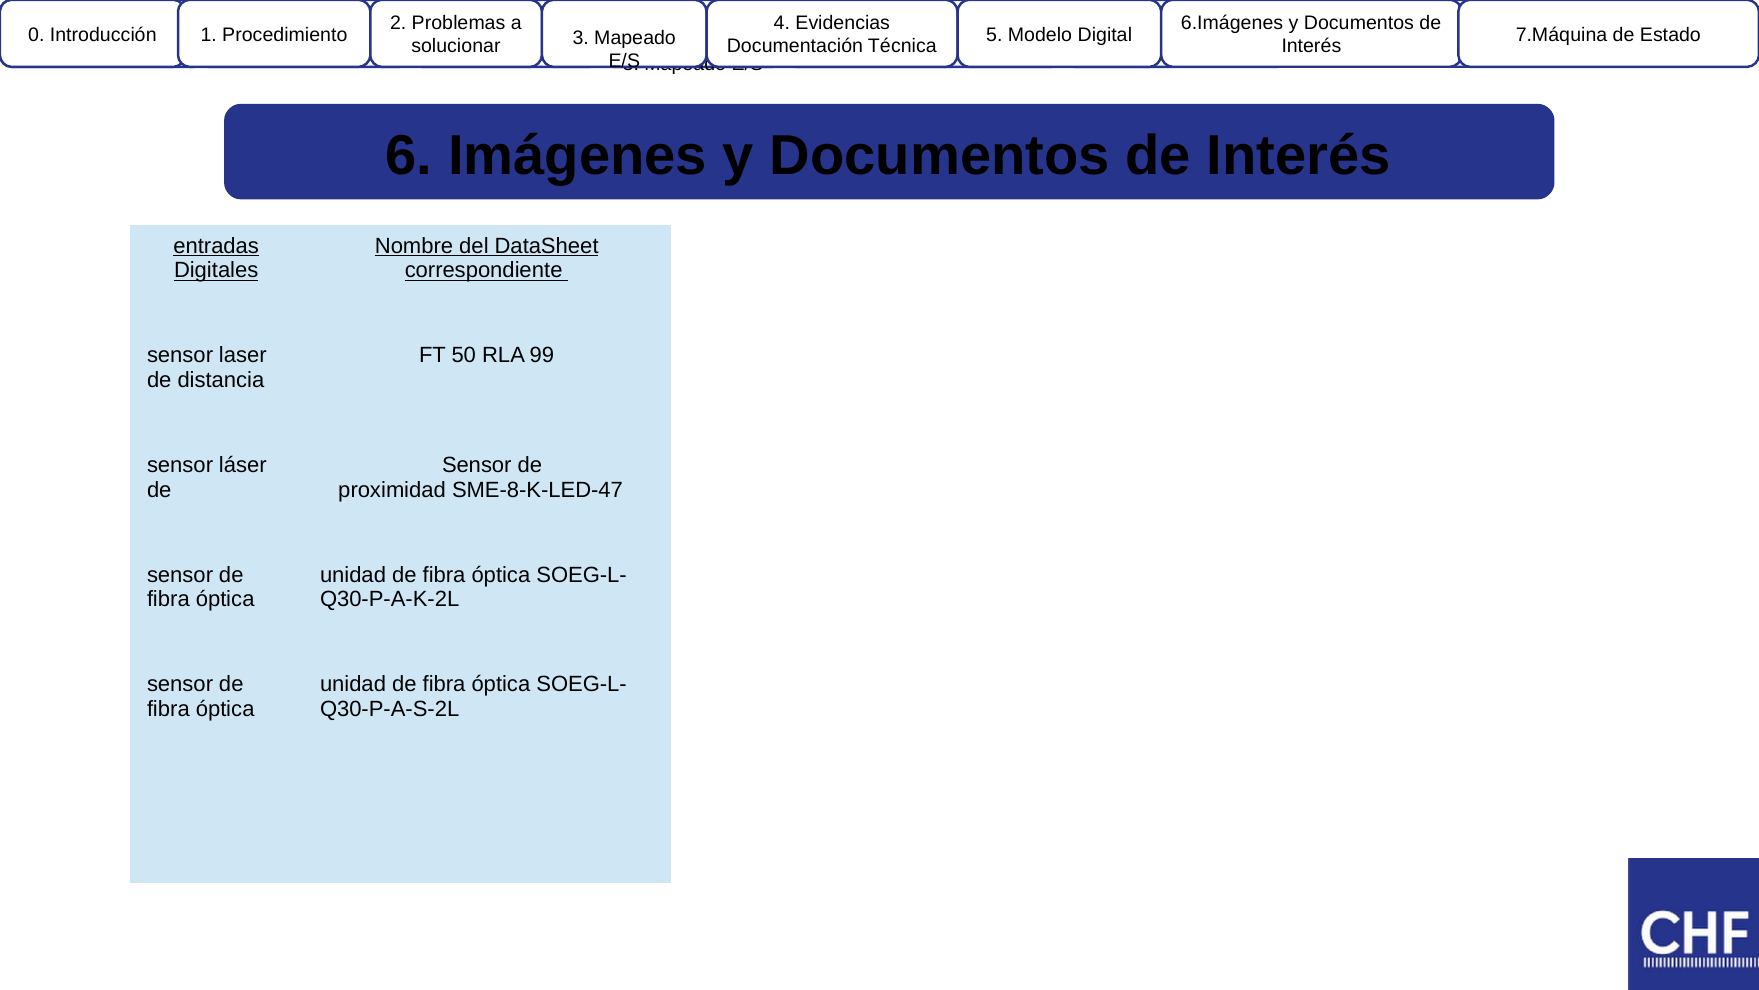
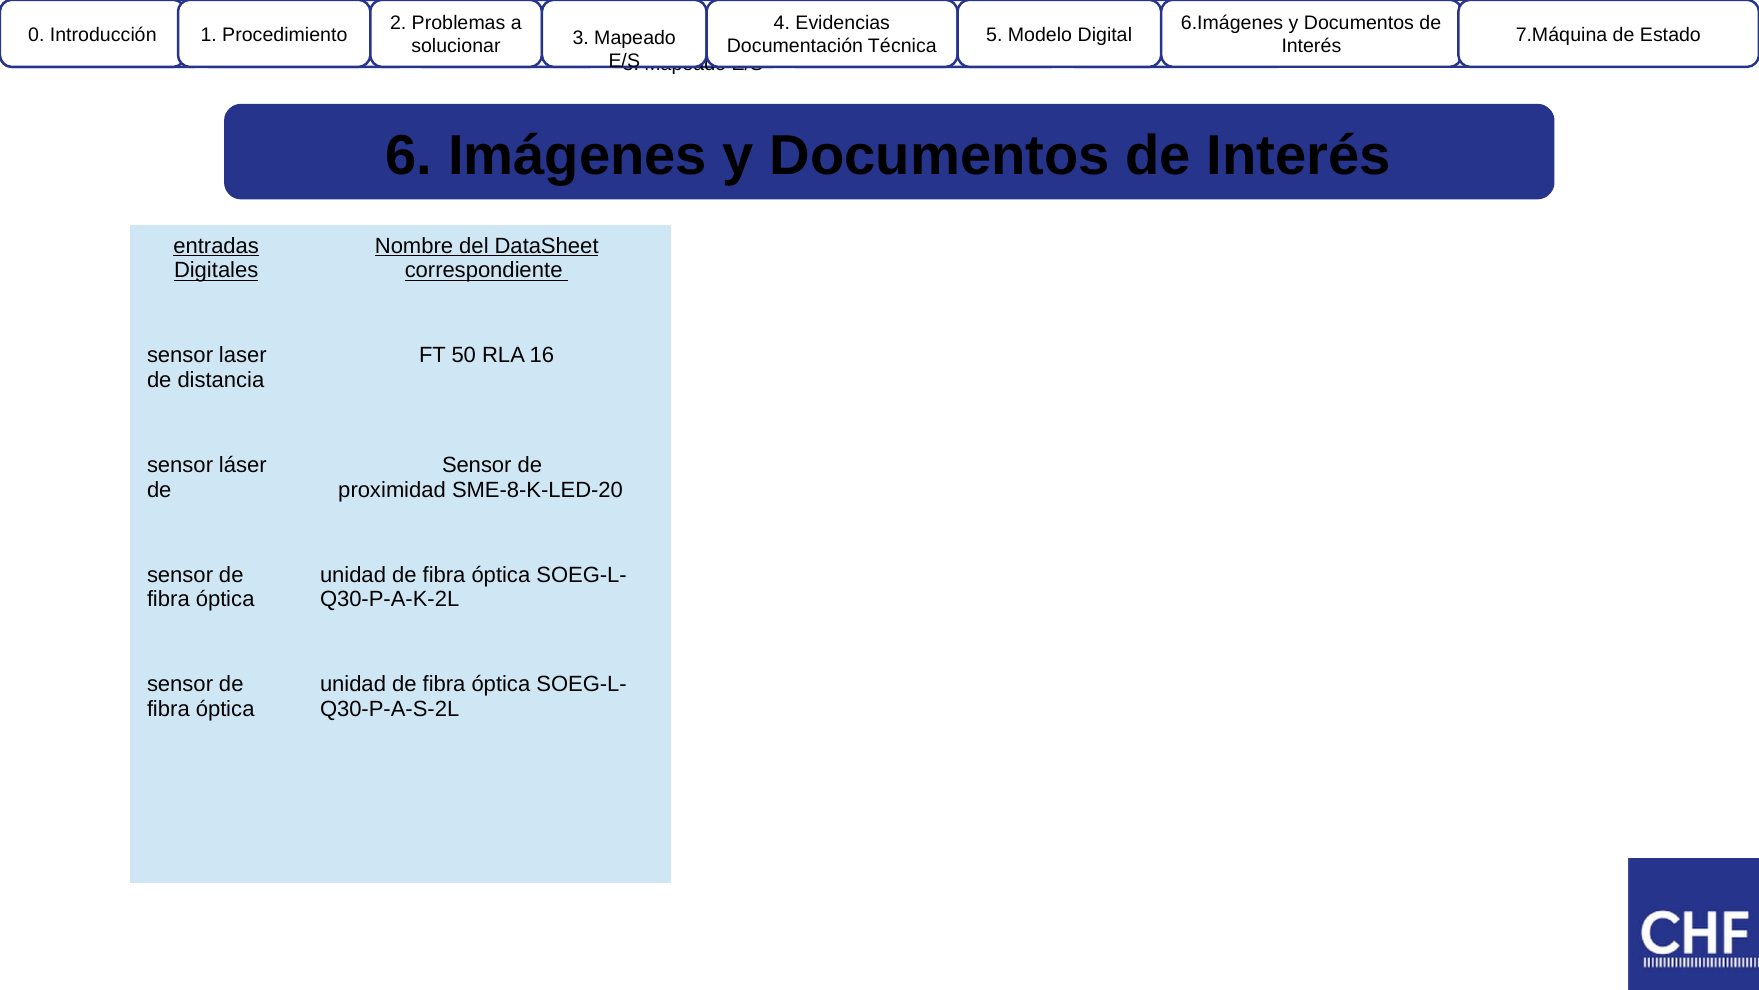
99: 99 -> 16
SME-8-K-LED-47: SME-8-K-LED-47 -> SME-8-K-LED-20
